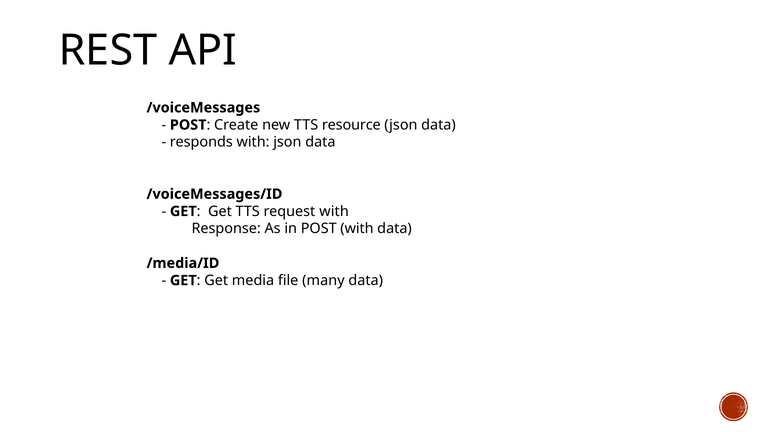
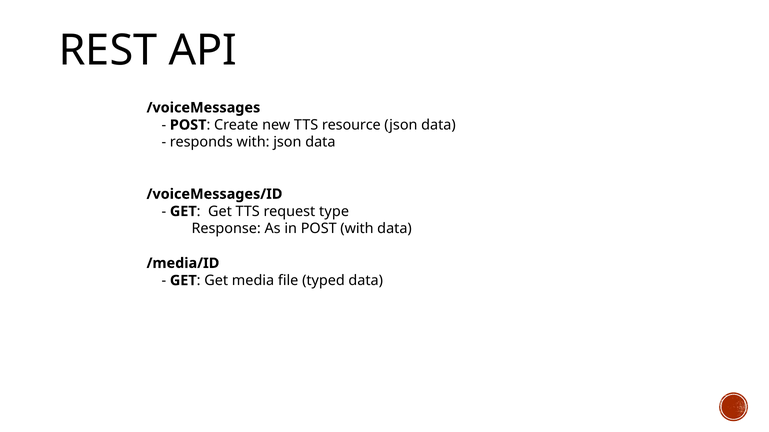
request with: with -> type
many: many -> typed
